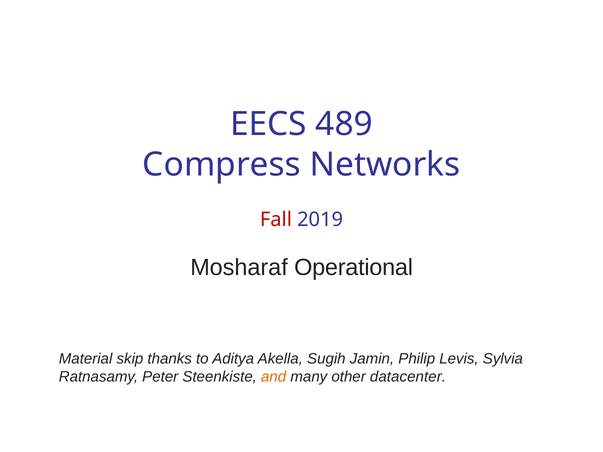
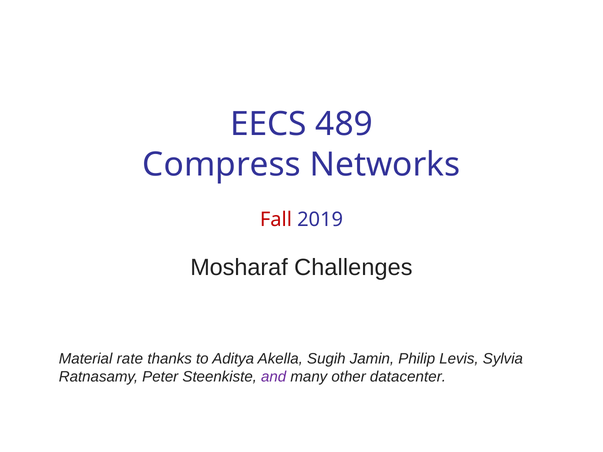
Operational: Operational -> Challenges
skip: skip -> rate
and colour: orange -> purple
